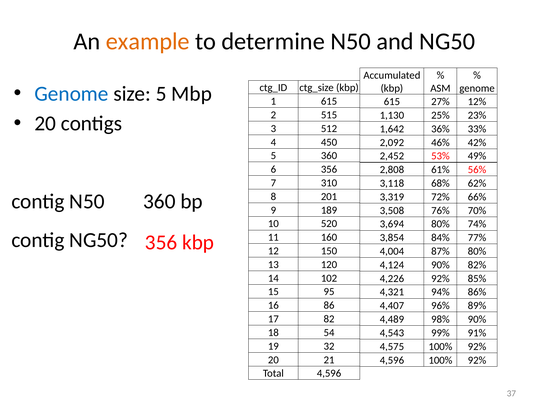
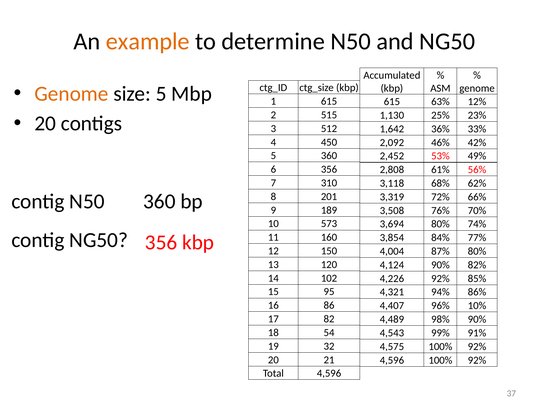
Genome at (72, 94) colour: blue -> orange
27%: 27% -> 63%
520: 520 -> 573
89%: 89% -> 10%
